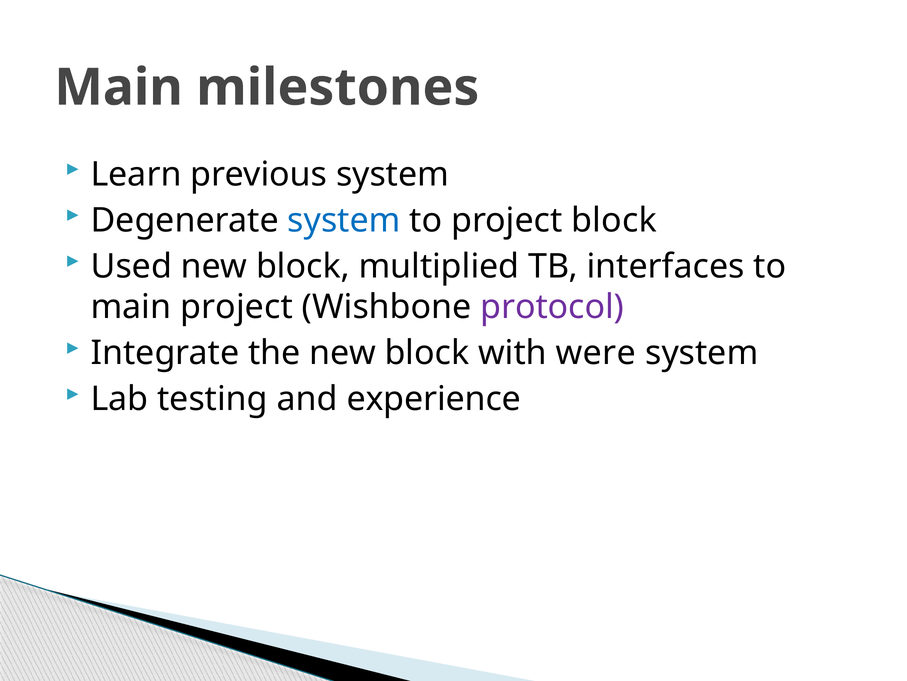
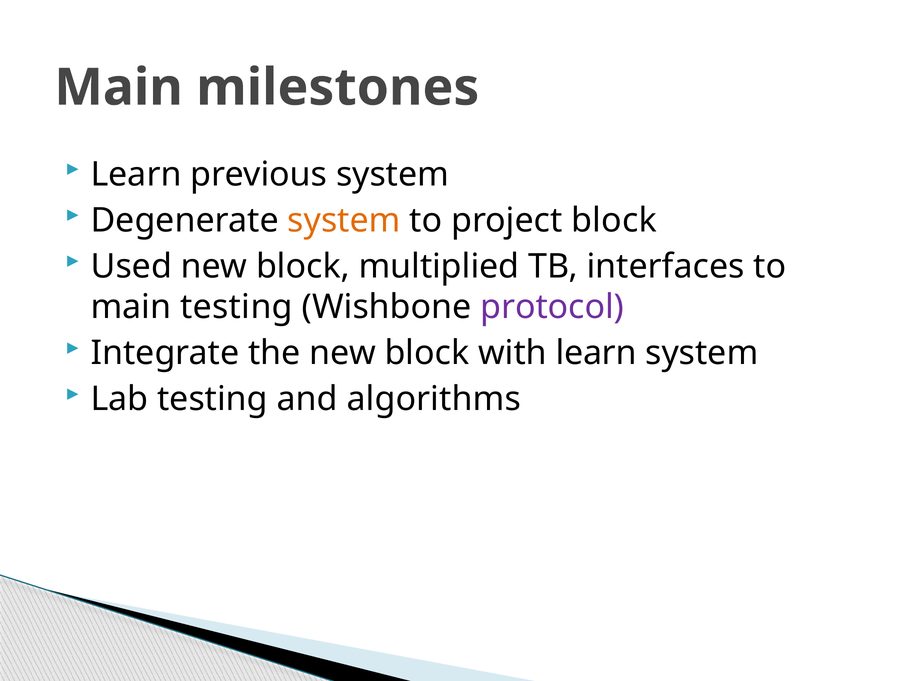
system at (344, 220) colour: blue -> orange
main project: project -> testing
with were: were -> learn
experience: experience -> algorithms
